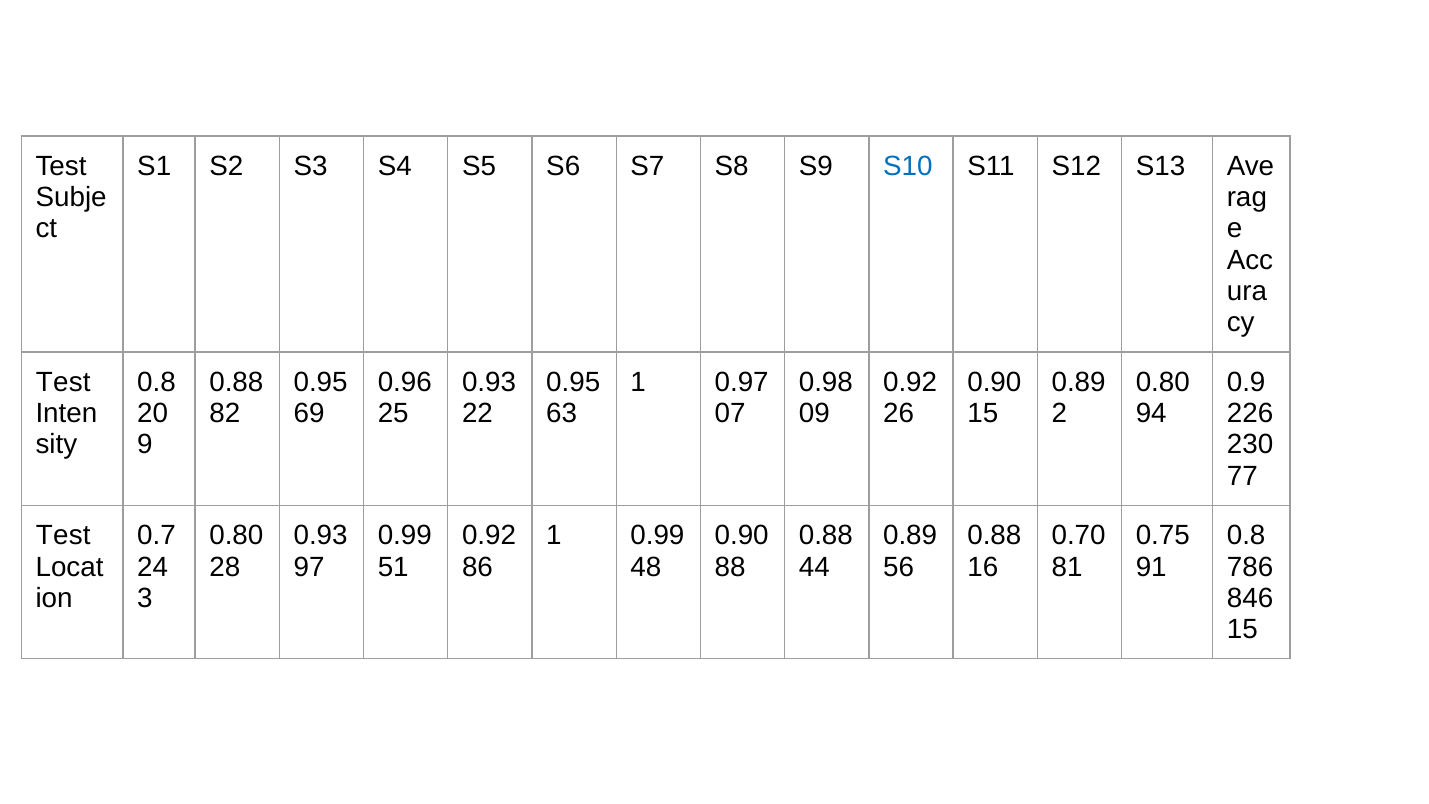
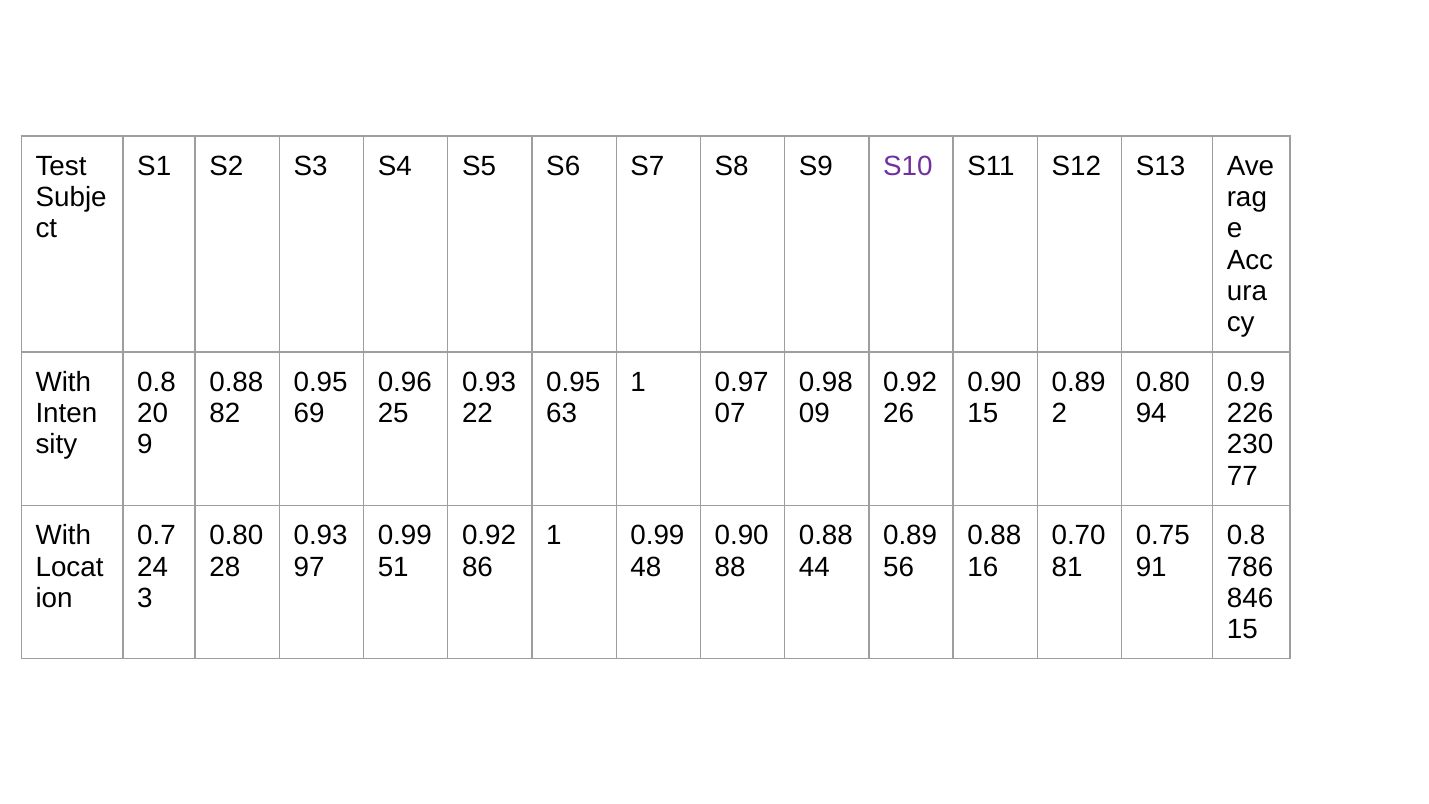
S10 colour: blue -> purple
Test at (63, 382): Test -> With
Test at (63, 536): Test -> With
